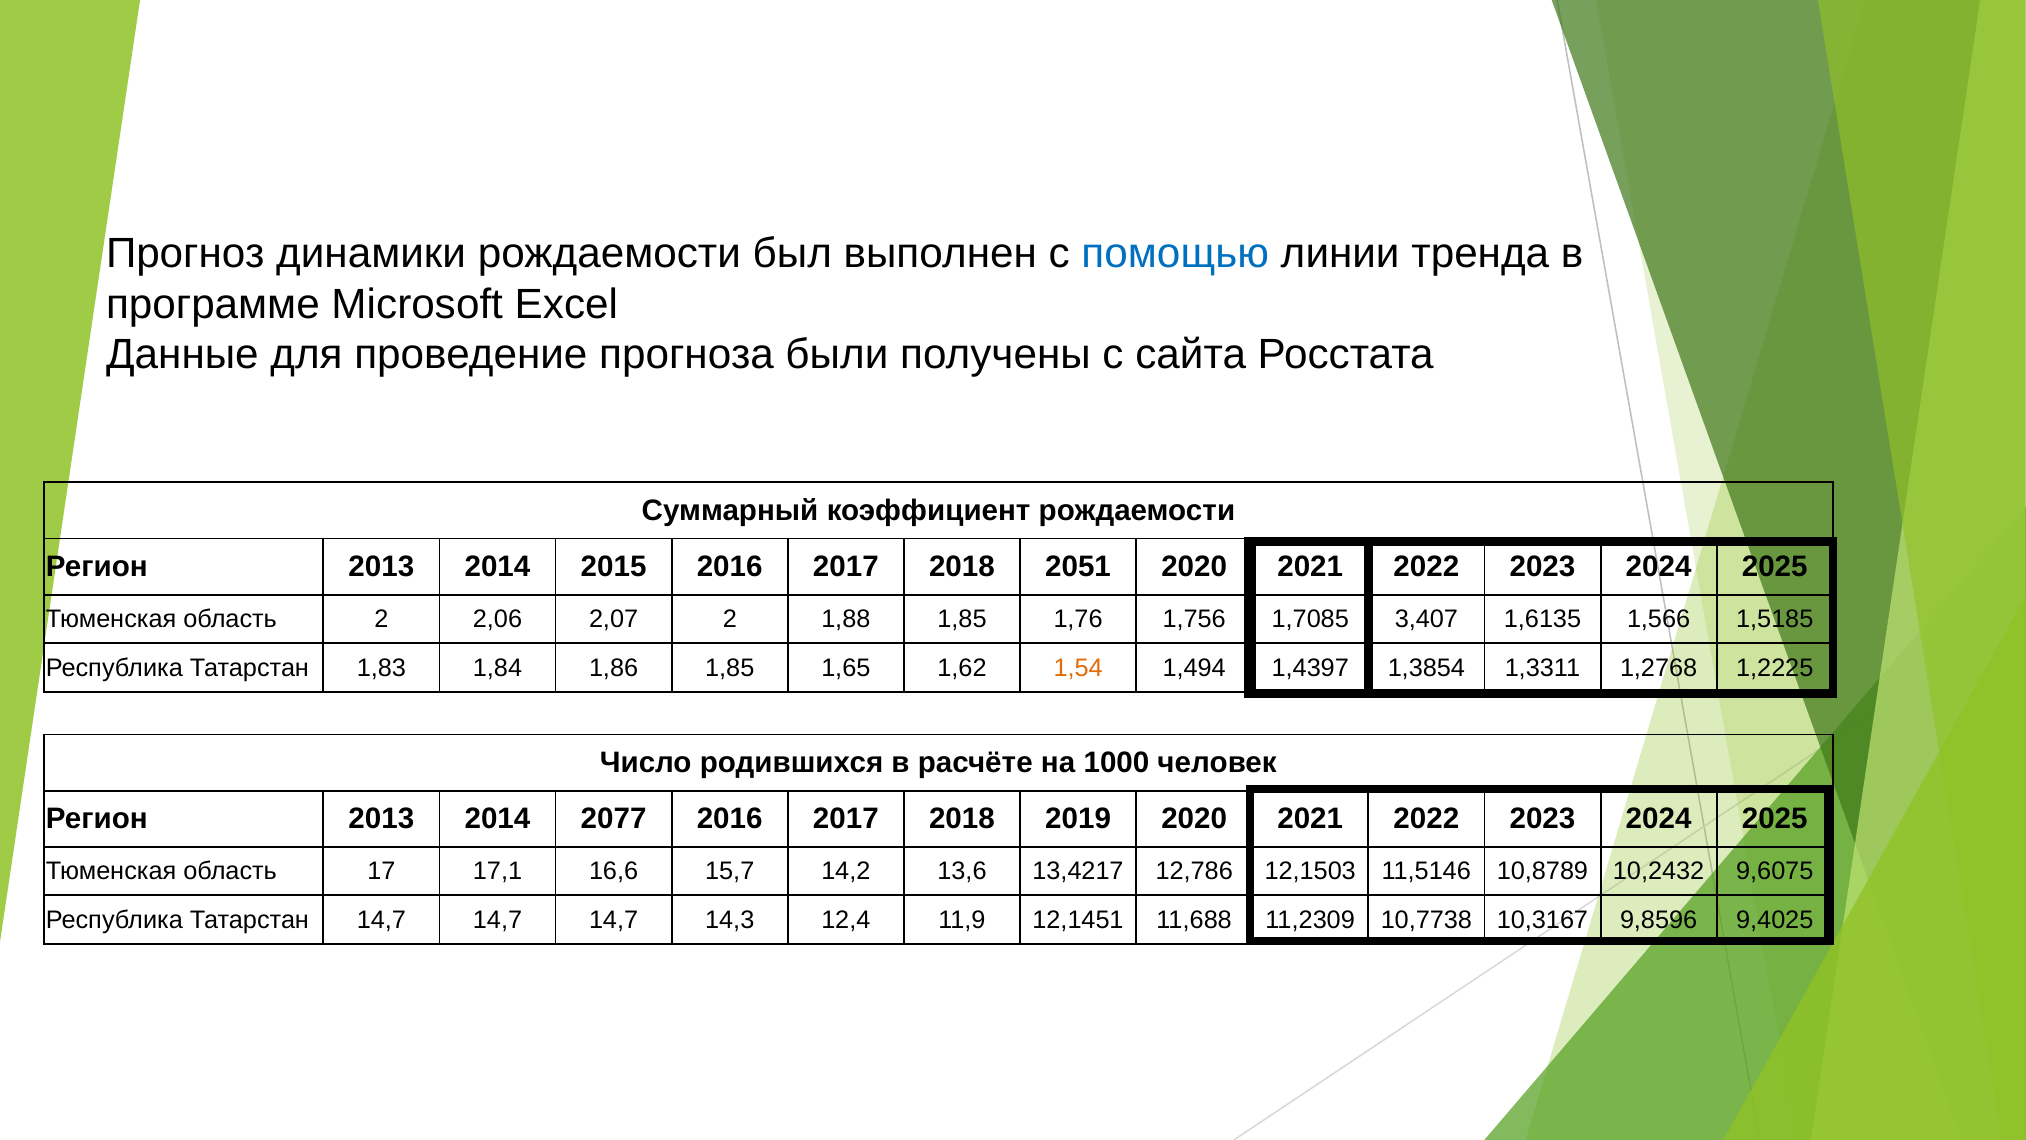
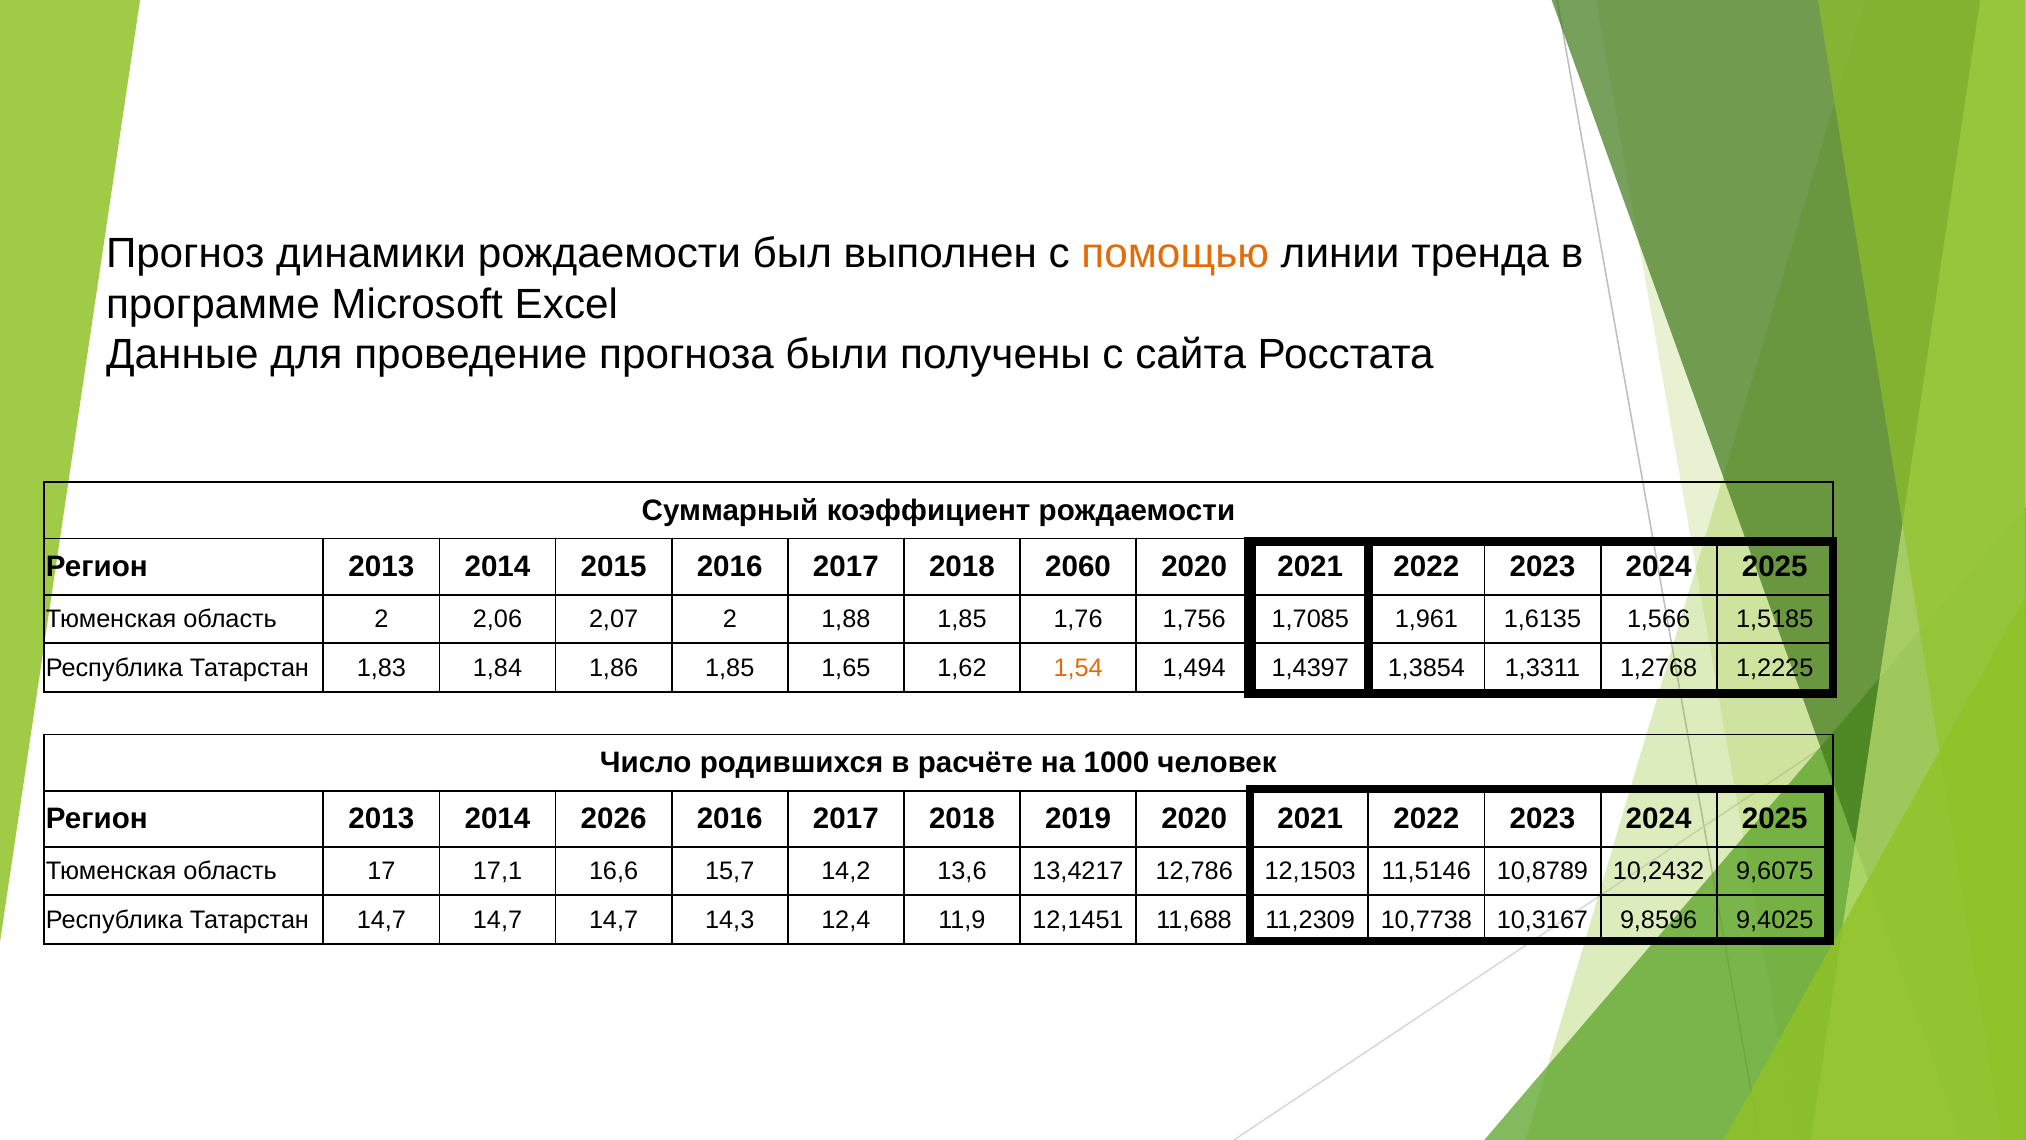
помощью colour: blue -> orange
2051: 2051 -> 2060
3,407: 3,407 -> 1,961
2077: 2077 -> 2026
